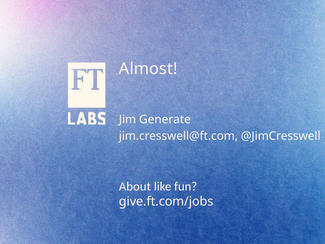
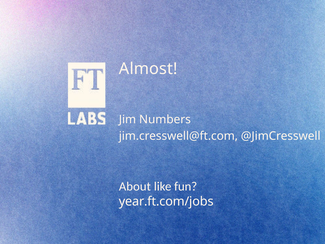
Generate: Generate -> Numbers
give.ft.com/jobs: give.ft.com/jobs -> year.ft.com/jobs
